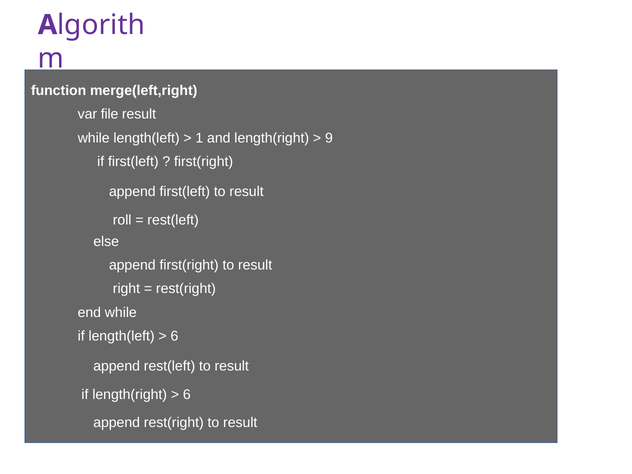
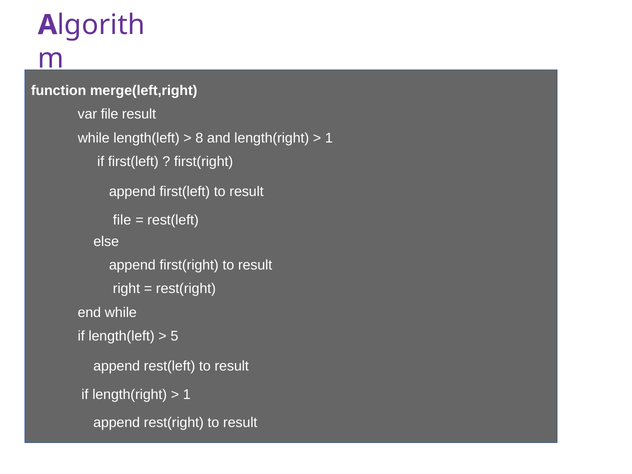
1: 1 -> 8
9 at (329, 138): 9 -> 1
roll at (122, 220): roll -> file
6 at (174, 336): 6 -> 5
6 at (187, 395): 6 -> 1
